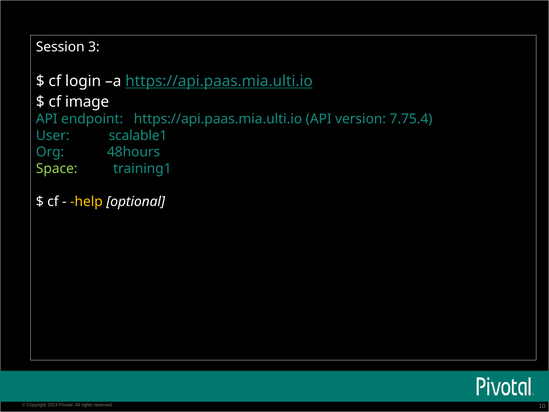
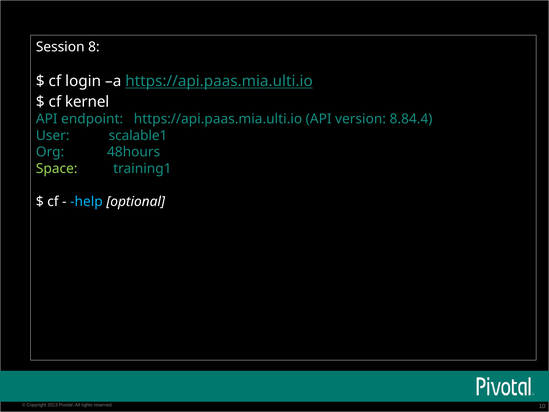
3: 3 -> 8
image: image -> kernel
7.75.4: 7.75.4 -> 8.84.4
help colour: yellow -> light blue
